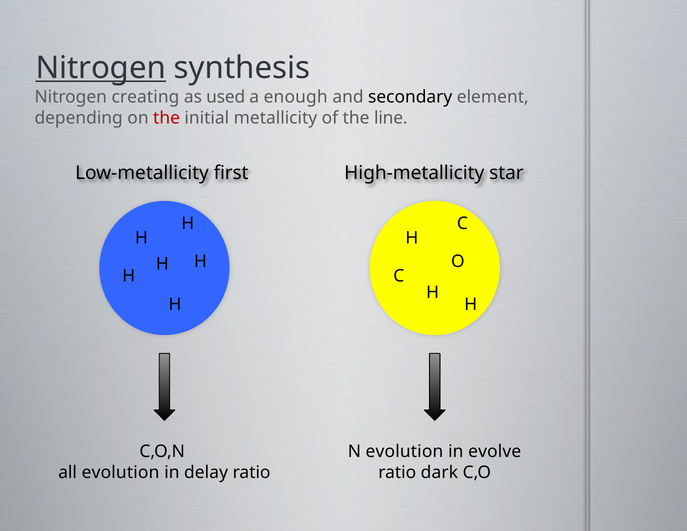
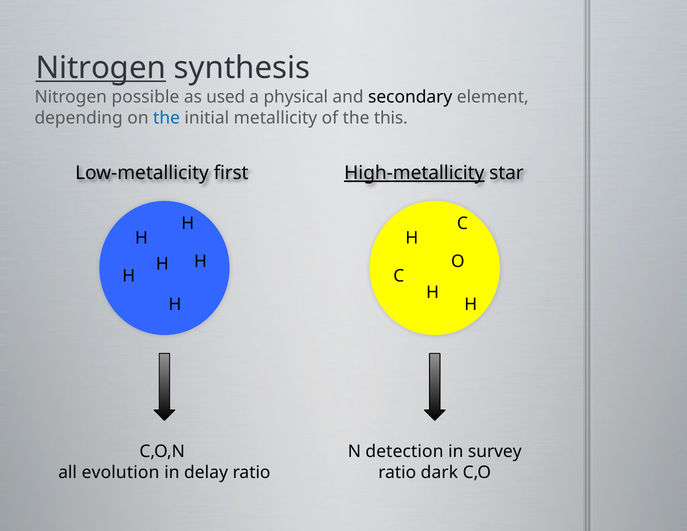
creating: creating -> possible
enough: enough -> physical
the at (167, 118) colour: red -> blue
line: line -> this
High-metallicity underline: none -> present
N evolution: evolution -> detection
evolve: evolve -> survey
